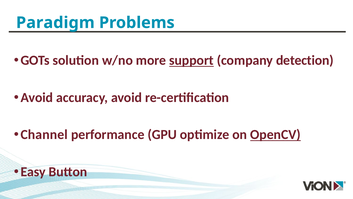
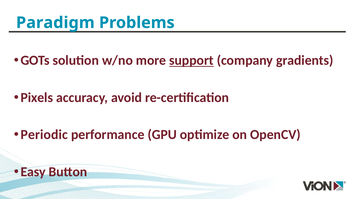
detection: detection -> gradients
Avoid at (37, 97): Avoid -> Pixels
Channel: Channel -> Periodic
OpenCV underline: present -> none
